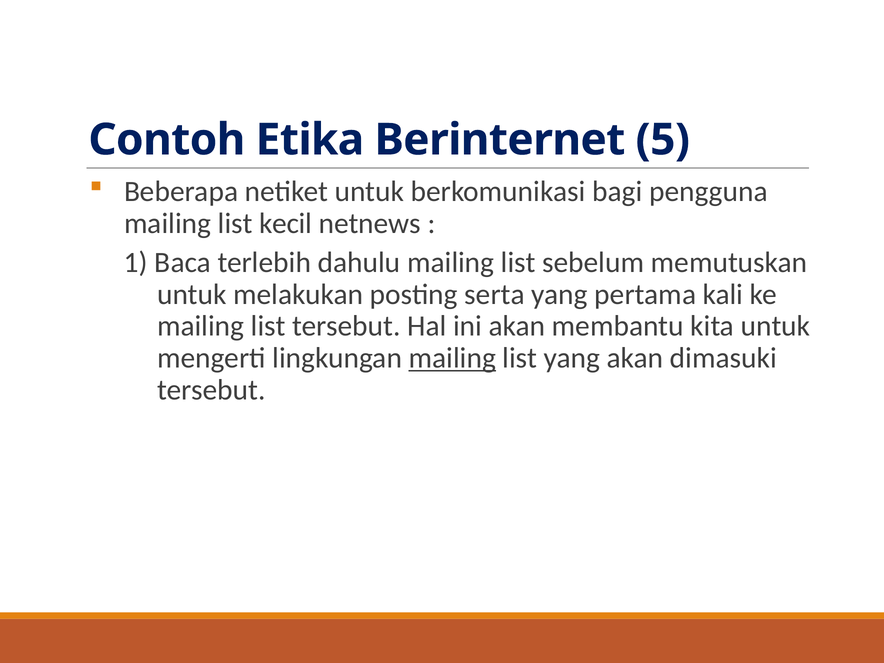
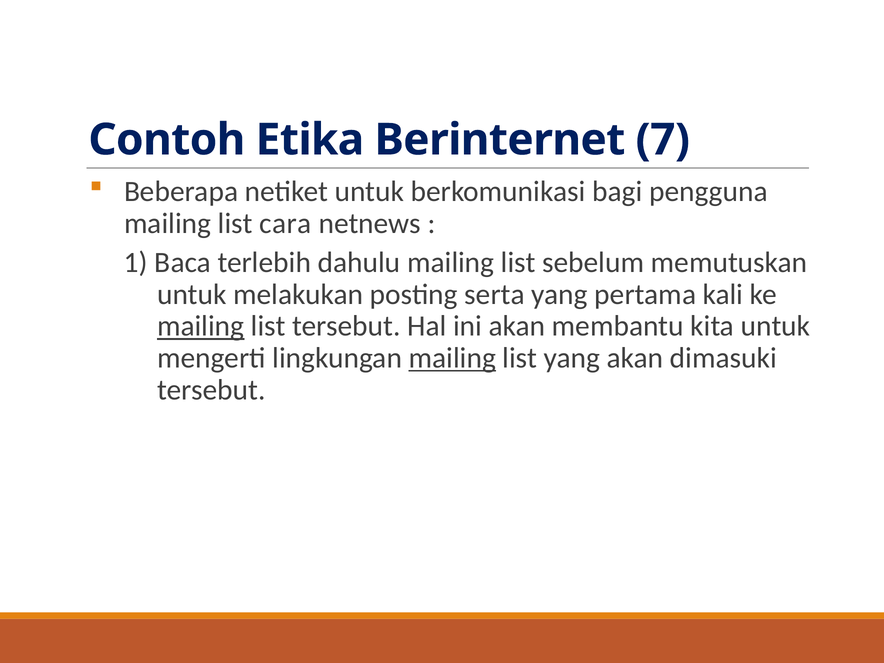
5: 5 -> 7
kecil: kecil -> cara
mailing at (201, 326) underline: none -> present
